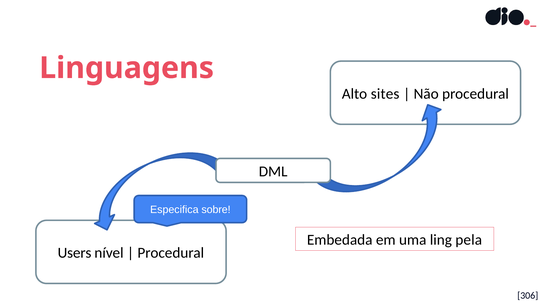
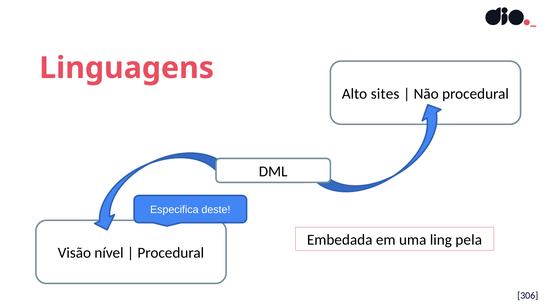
sobre: sobre -> deste
Users: Users -> Visão
